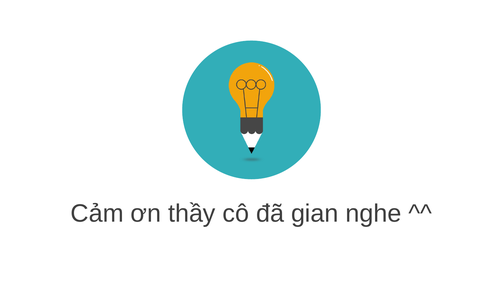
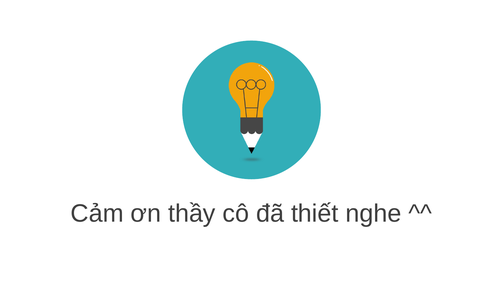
gian: gian -> thiết
